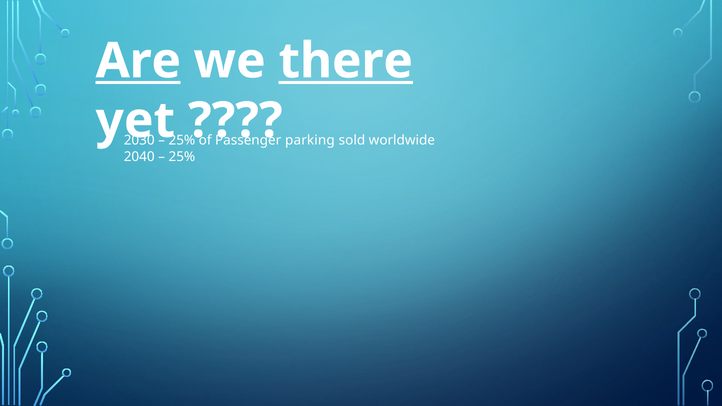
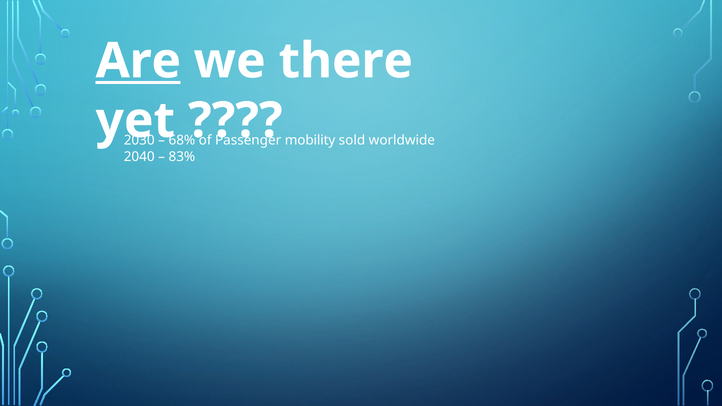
there underline: present -> none
25% at (182, 140): 25% -> 68%
parking: parking -> mobility
25% at (182, 157): 25% -> 83%
